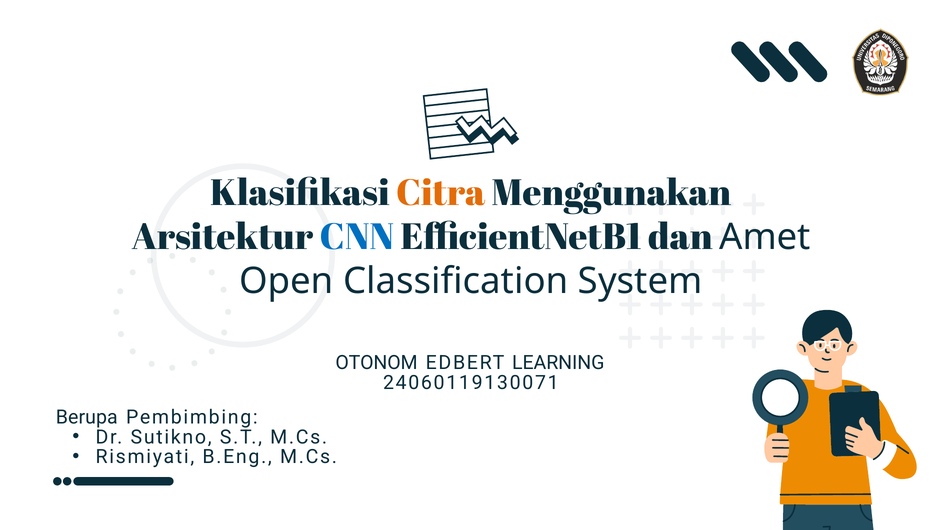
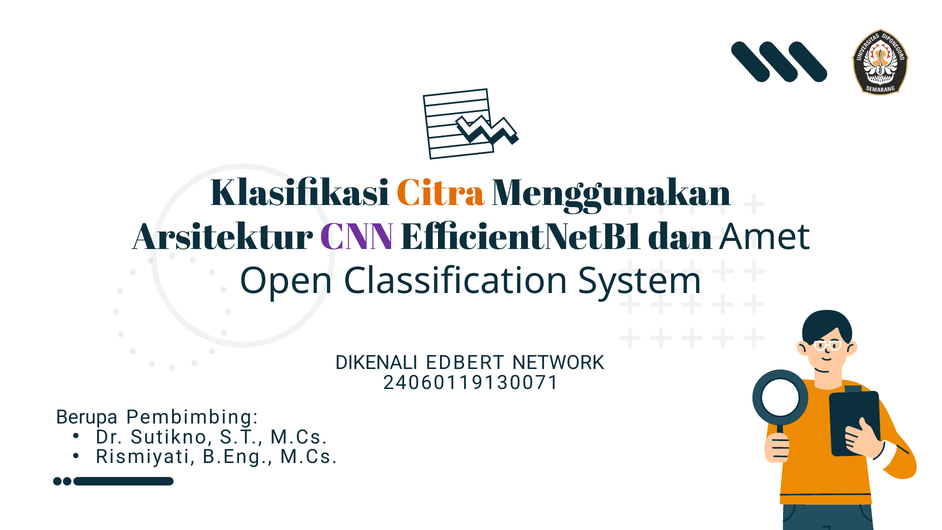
CNN colour: blue -> purple
OTONOM: OTONOM -> DIKENALI
LEARNING: LEARNING -> NETWORK
